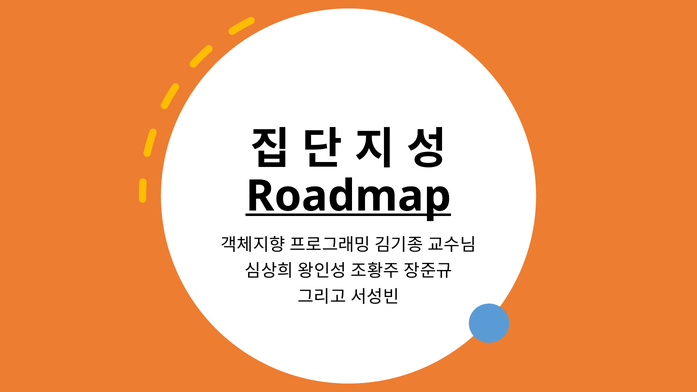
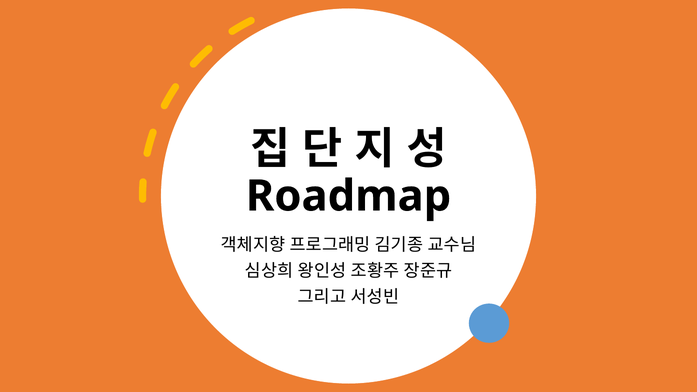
Roadmap underline: present -> none
